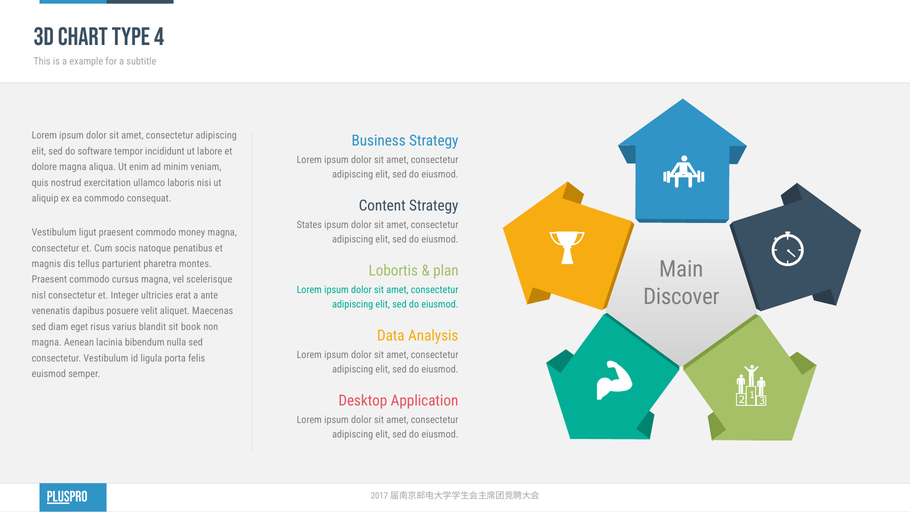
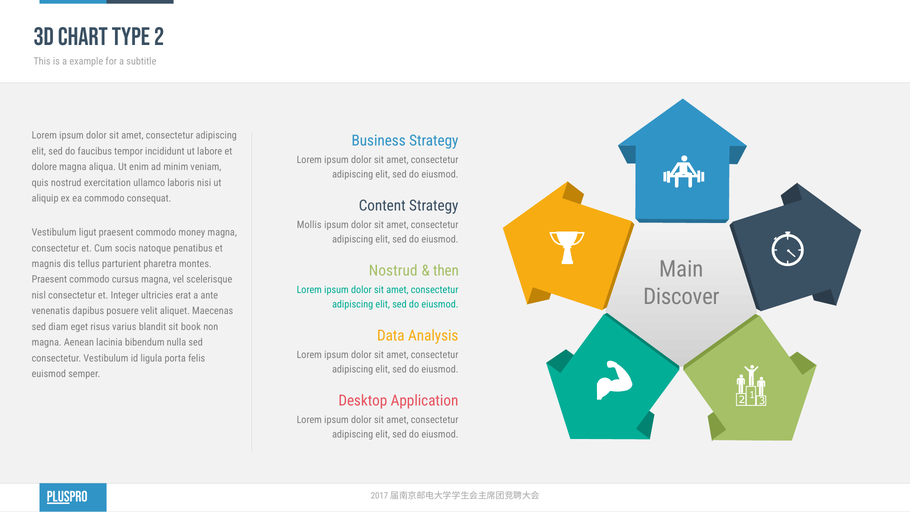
4: 4 -> 2
software: software -> faucibus
States: States -> Mollis
Lobortis at (393, 271): Lobortis -> Nostrud
plan: plan -> then
